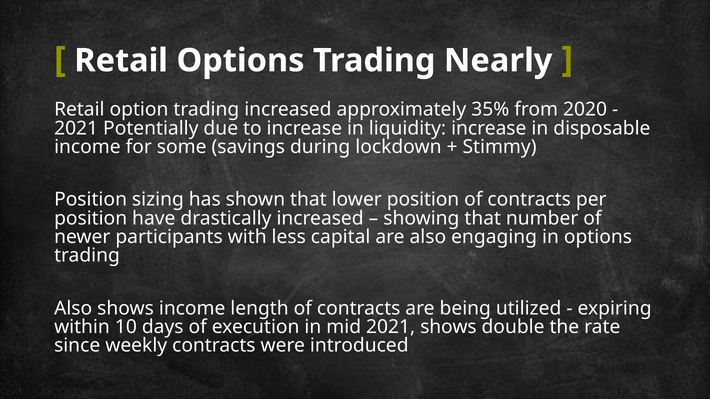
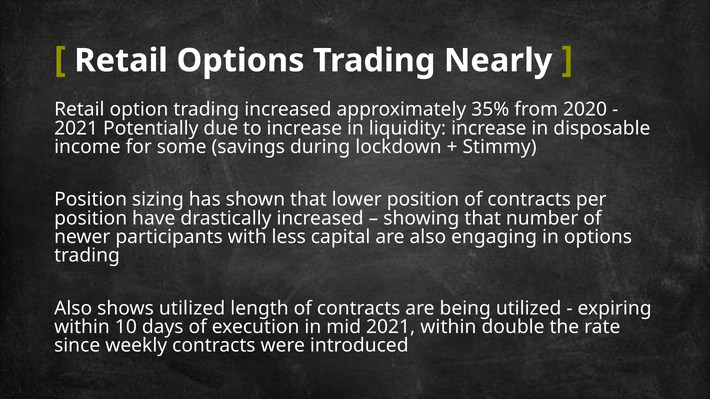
shows income: income -> utilized
2021 shows: shows -> within
